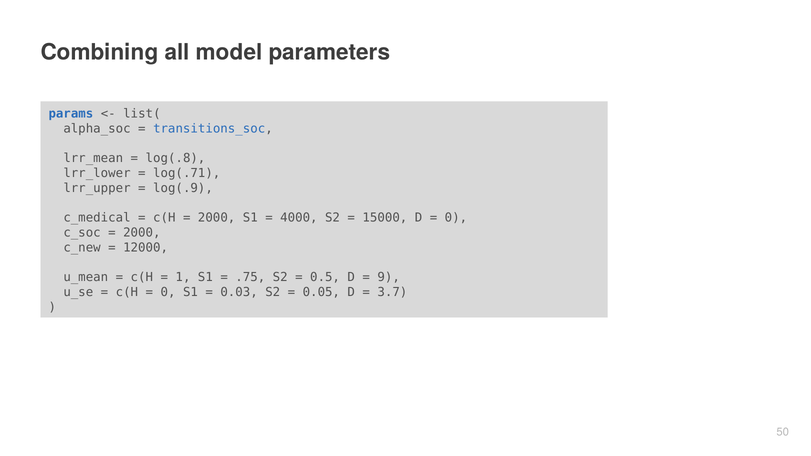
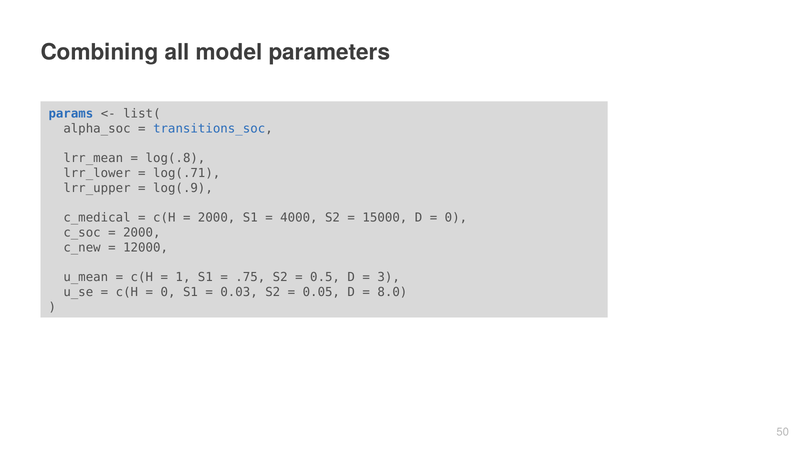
9: 9 -> 3
3.7: 3.7 -> 8.0
